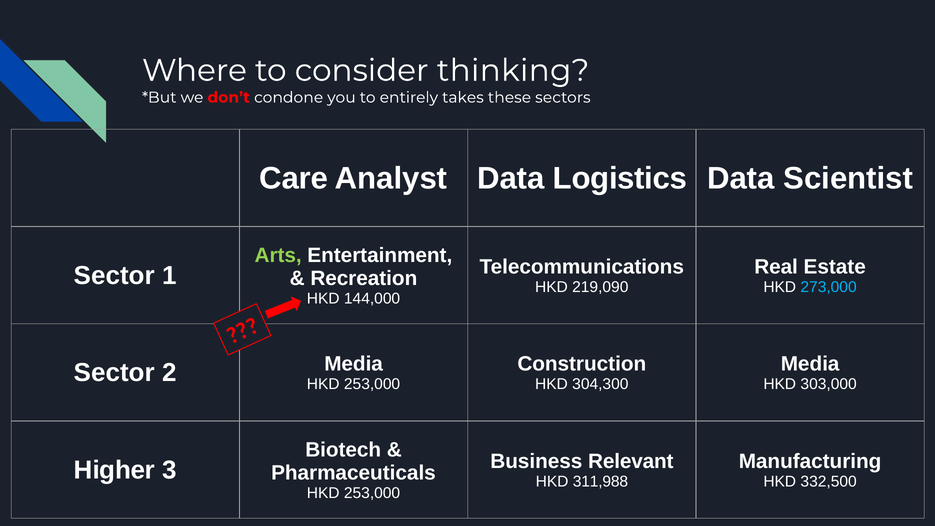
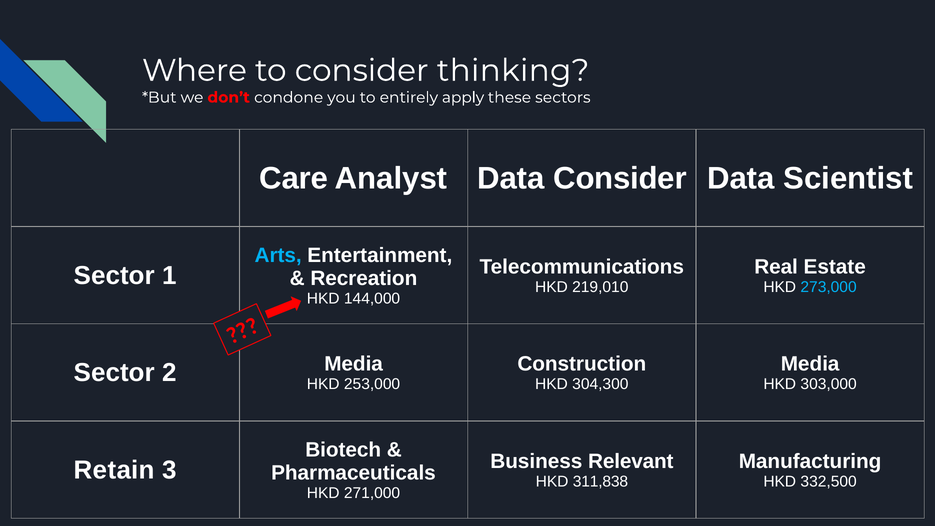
takes: takes -> apply
Data Logistics: Logistics -> Consider
Arts colour: light green -> light blue
219,090: 219,090 -> 219,010
Higher: Higher -> Retain
311,988: 311,988 -> 311,838
253,000 at (372, 493): 253,000 -> 271,000
